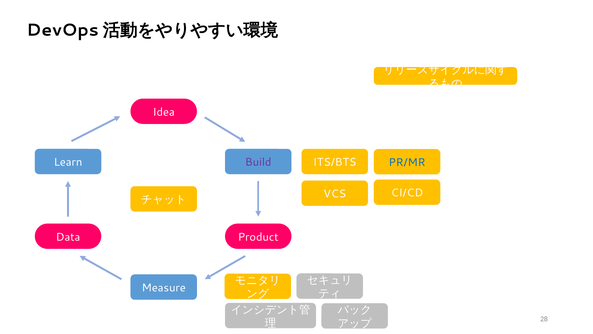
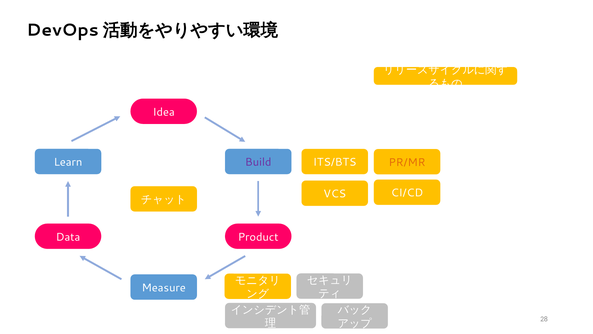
PR/MR colour: blue -> orange
